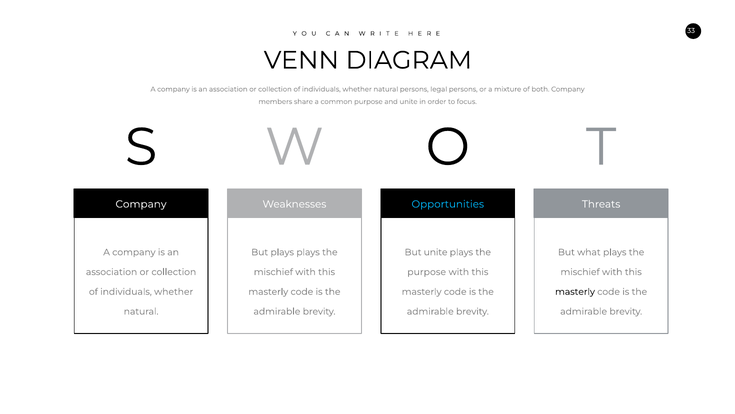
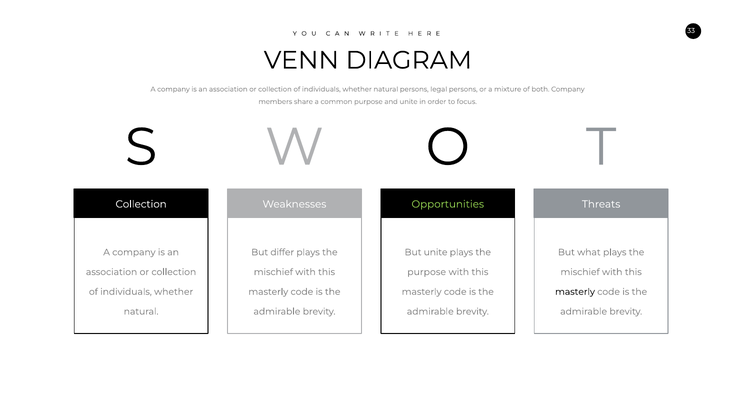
Company at (141, 204): Company -> Collection
Opportunities colour: light blue -> light green
But plays: plays -> differ
